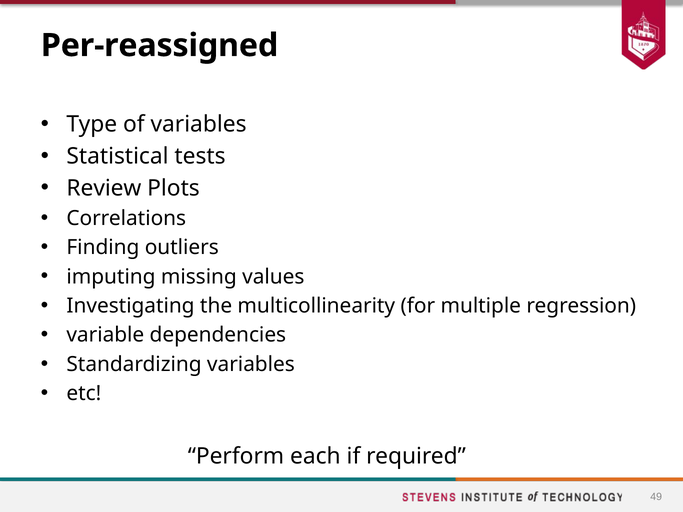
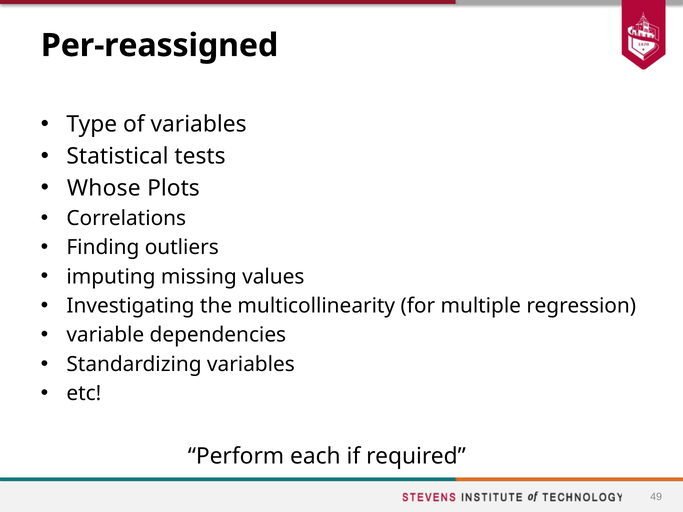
Review: Review -> Whose
